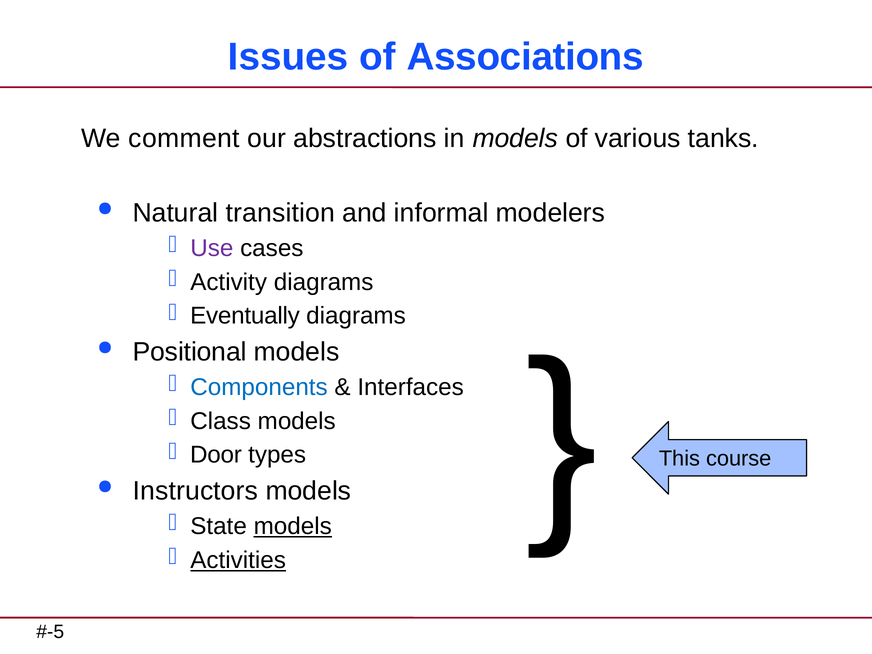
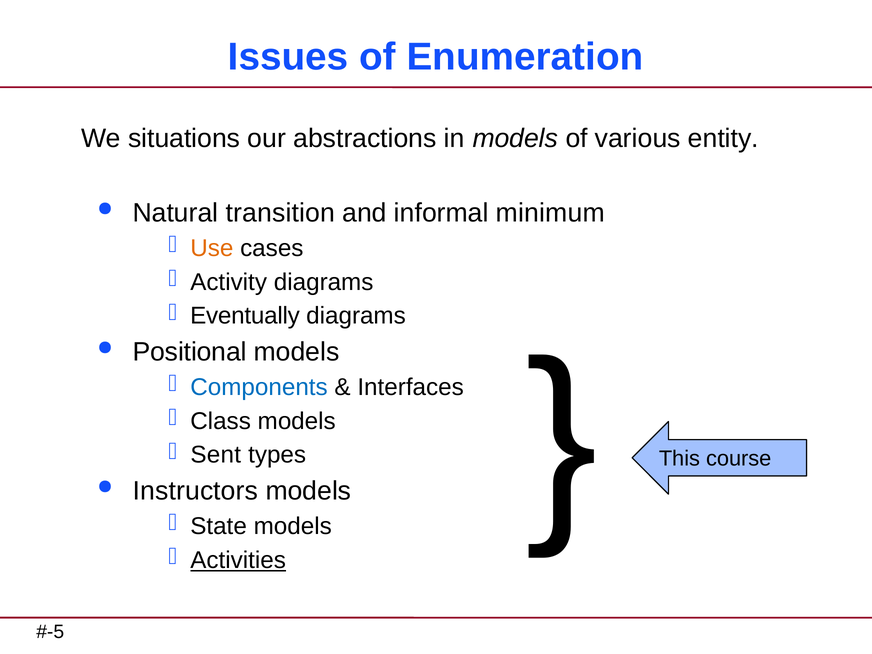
Associations: Associations -> Enumeration
comment: comment -> situations
tanks: tanks -> entity
modelers: modelers -> minimum
Use colour: purple -> orange
Door: Door -> Sent
models at (293, 526) underline: present -> none
